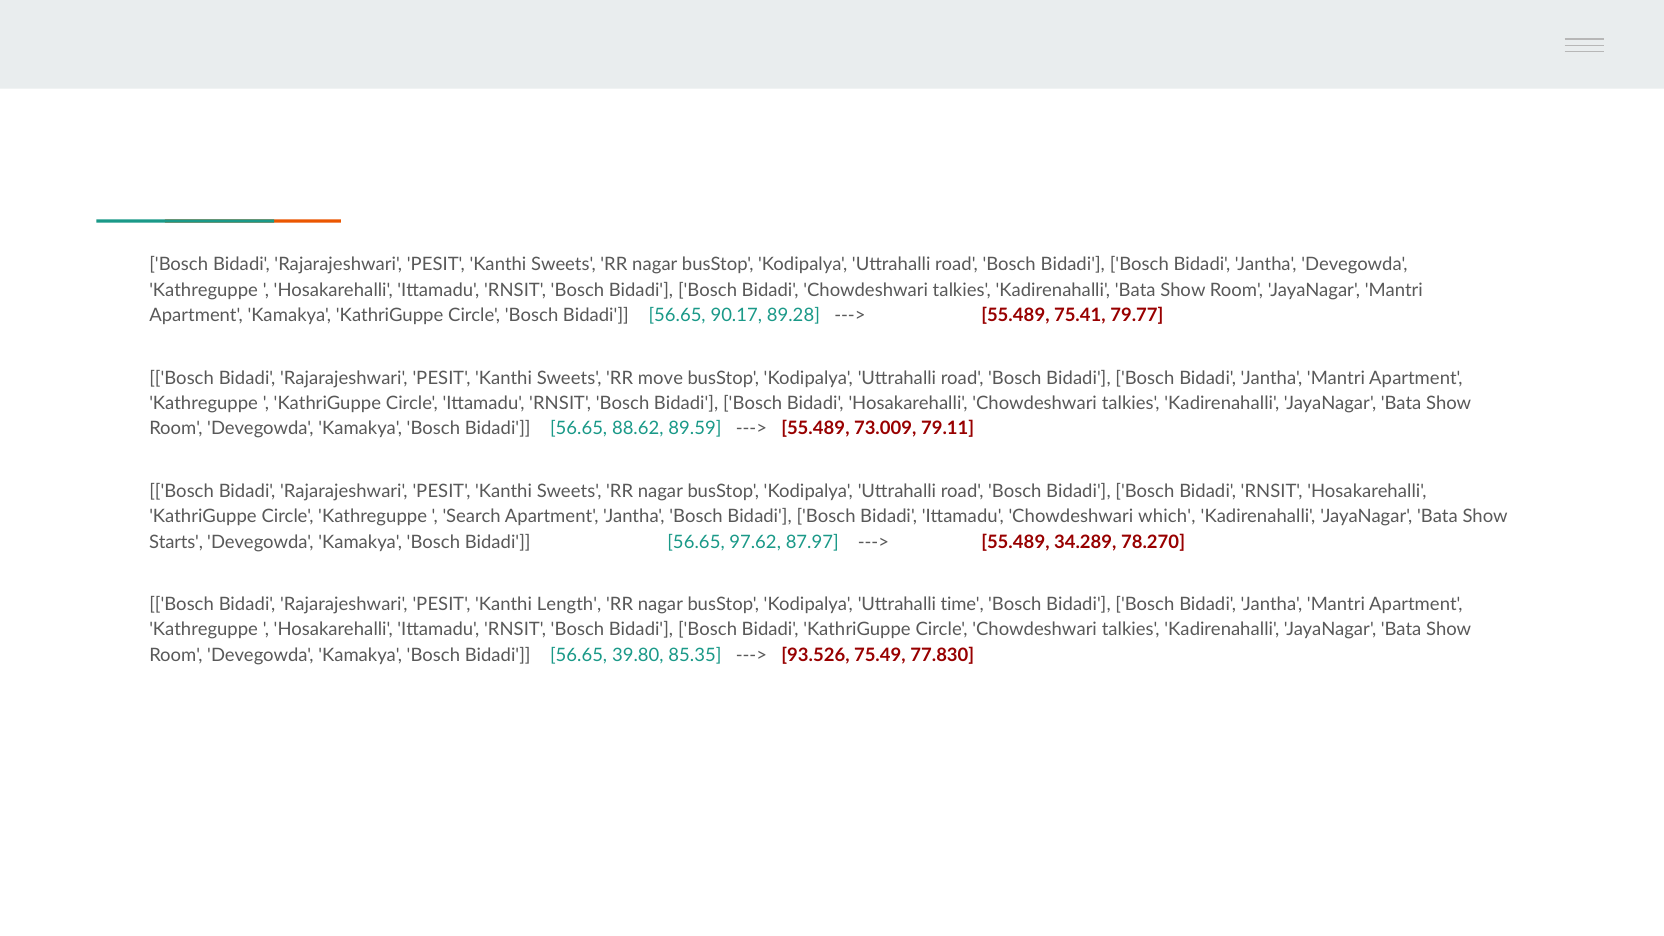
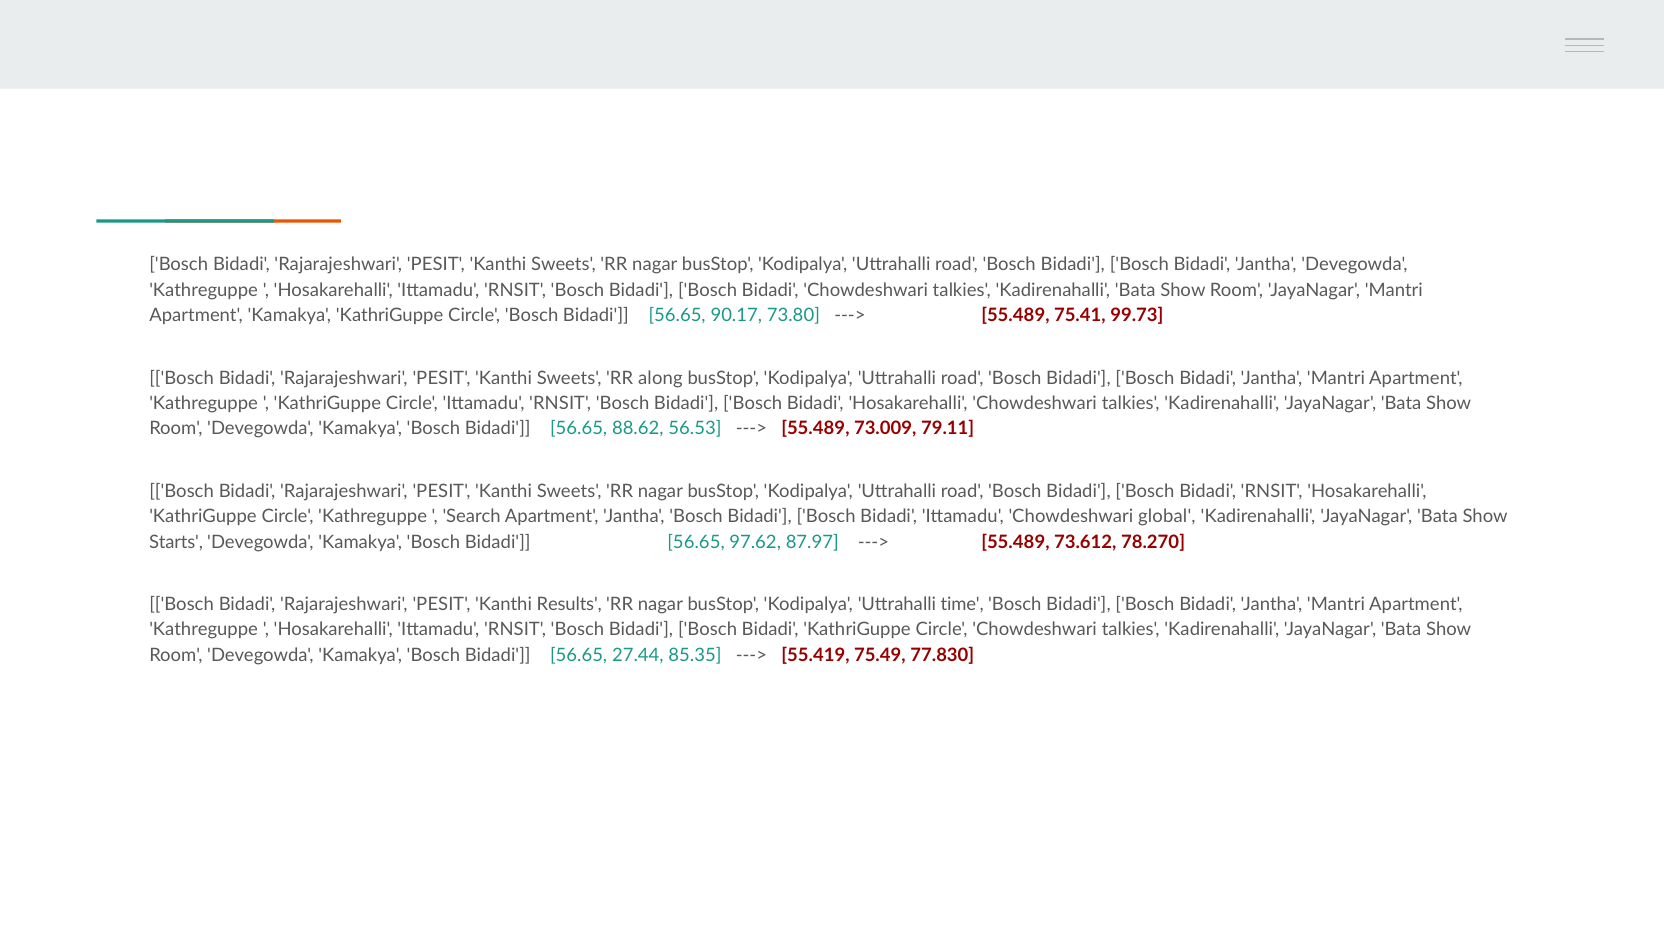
89.28: 89.28 -> 73.80
79.77: 79.77 -> 99.73
move: move -> along
89.59: 89.59 -> 56.53
which: which -> global
34.289: 34.289 -> 73.612
Length: Length -> Results
39.80: 39.80 -> 27.44
93.526: 93.526 -> 55.419
